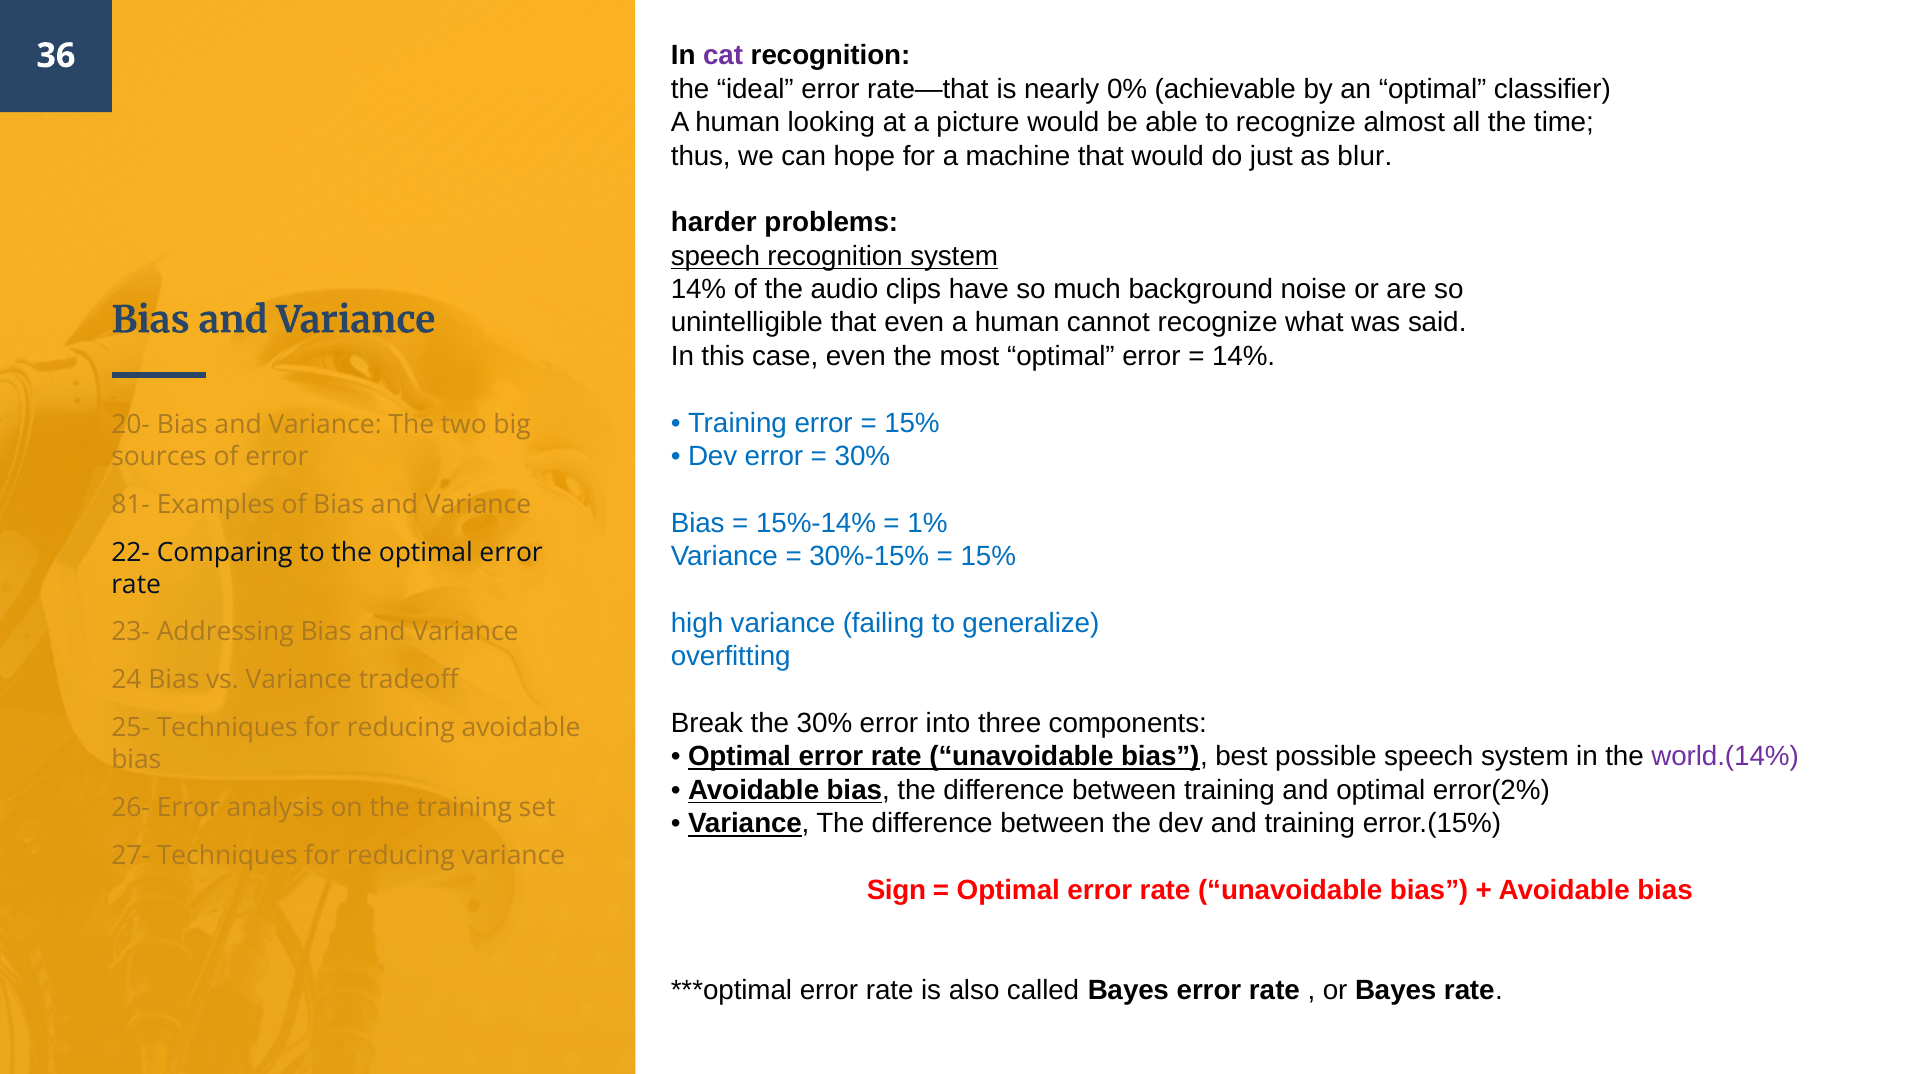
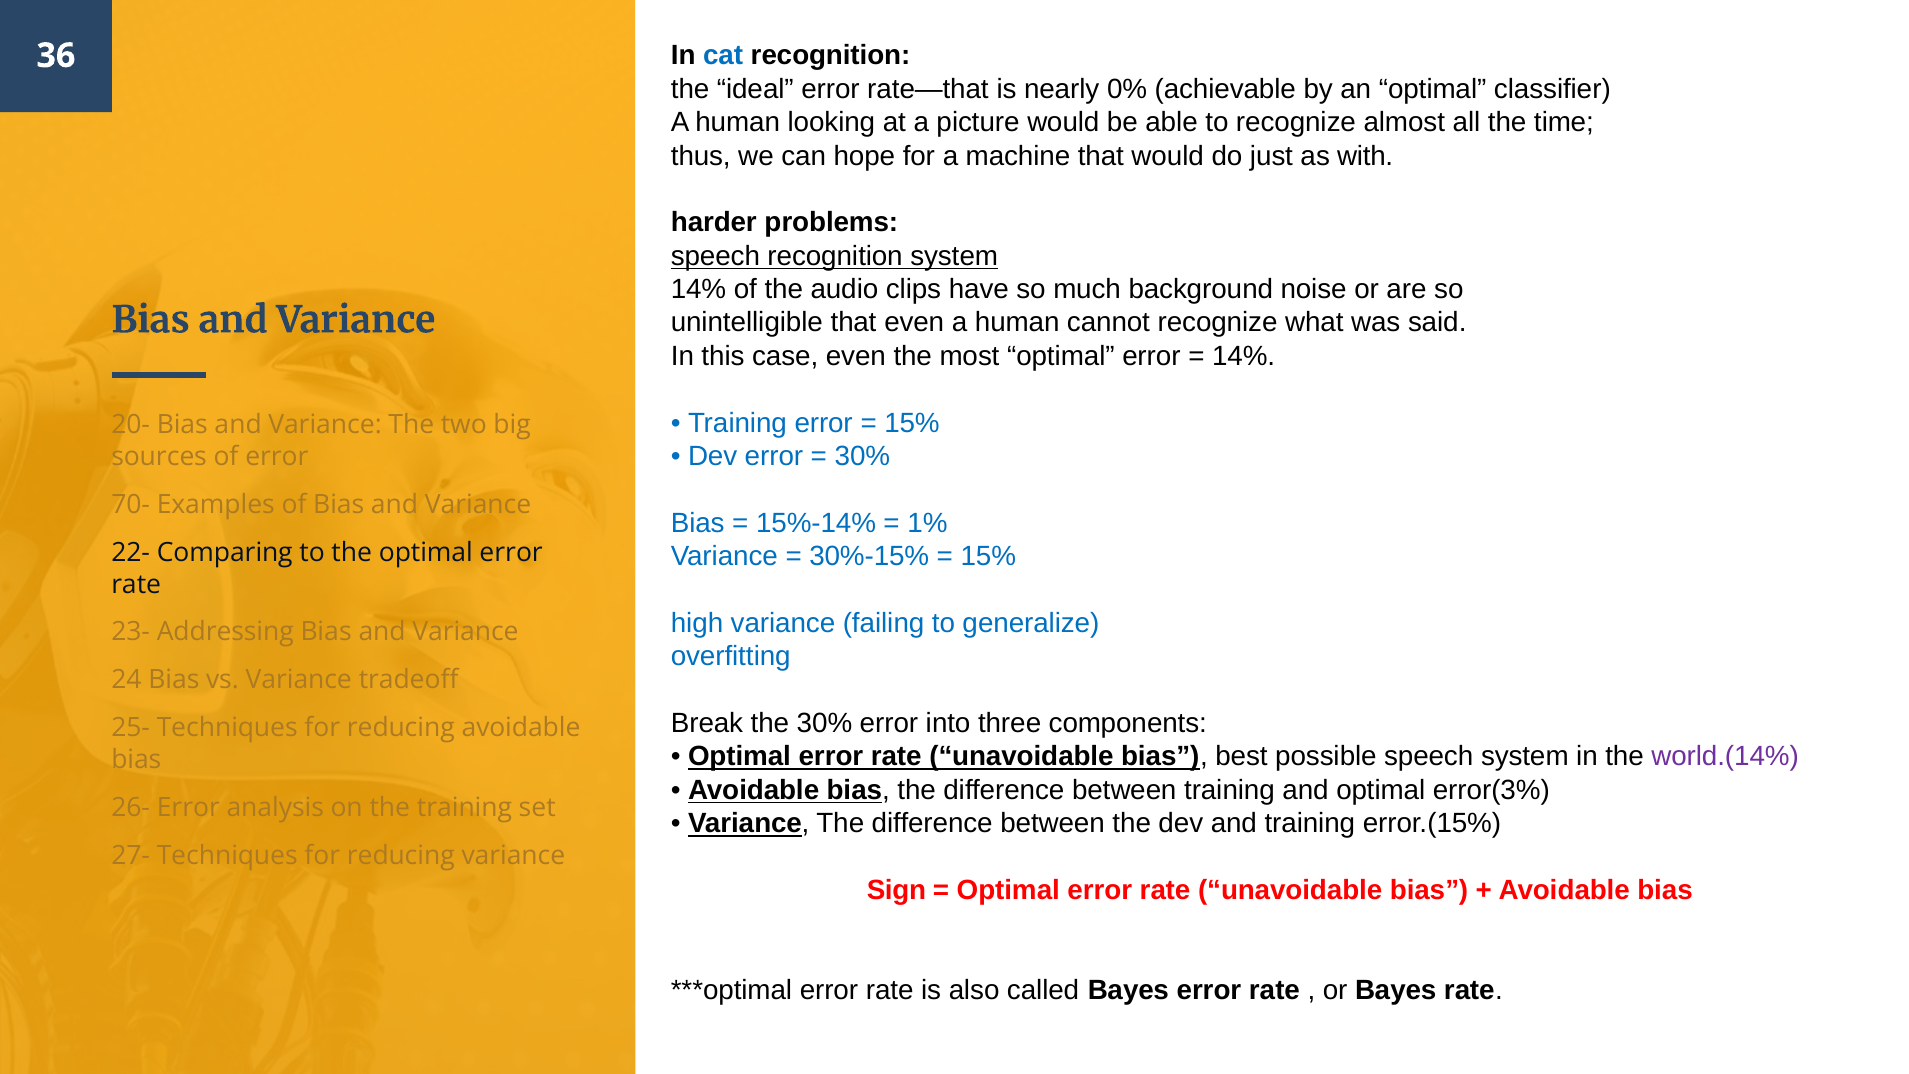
cat colour: purple -> blue
blur: blur -> with
81-: 81- -> 70-
error(2%: error(2% -> error(3%
